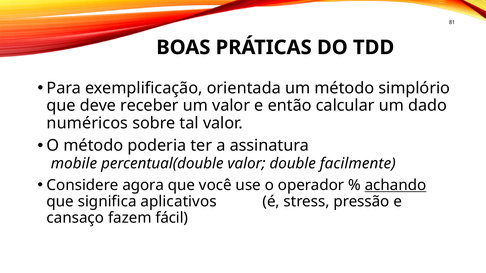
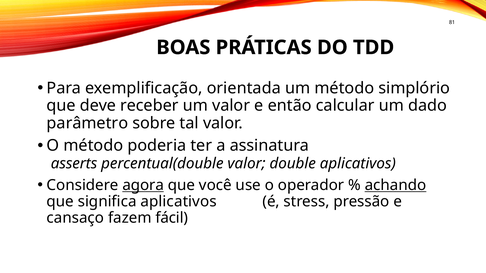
numéricos: numéricos -> parâmetro
mobile: mobile -> asserts
double facilmente: facilmente -> aplicativos
agora underline: none -> present
